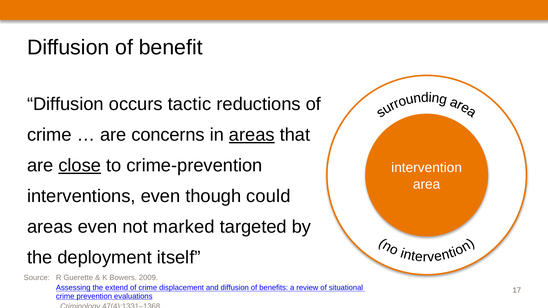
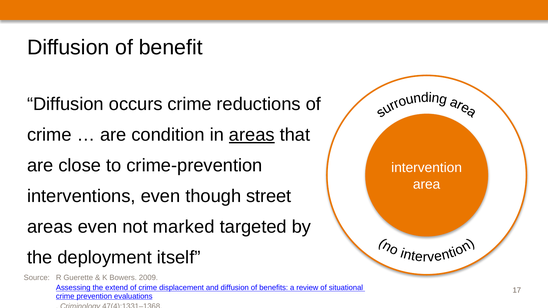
occurs tactic: tactic -> crime
concerns: concerns -> condition
close underline: present -> none
could: could -> street
